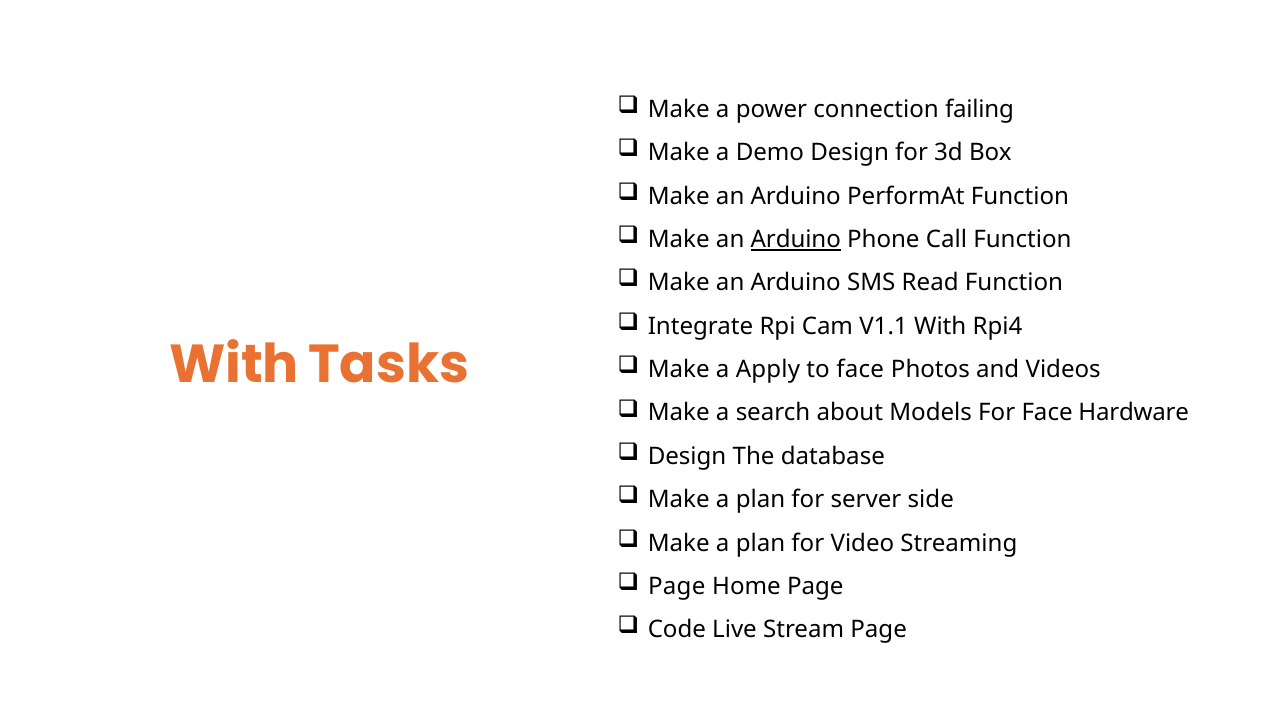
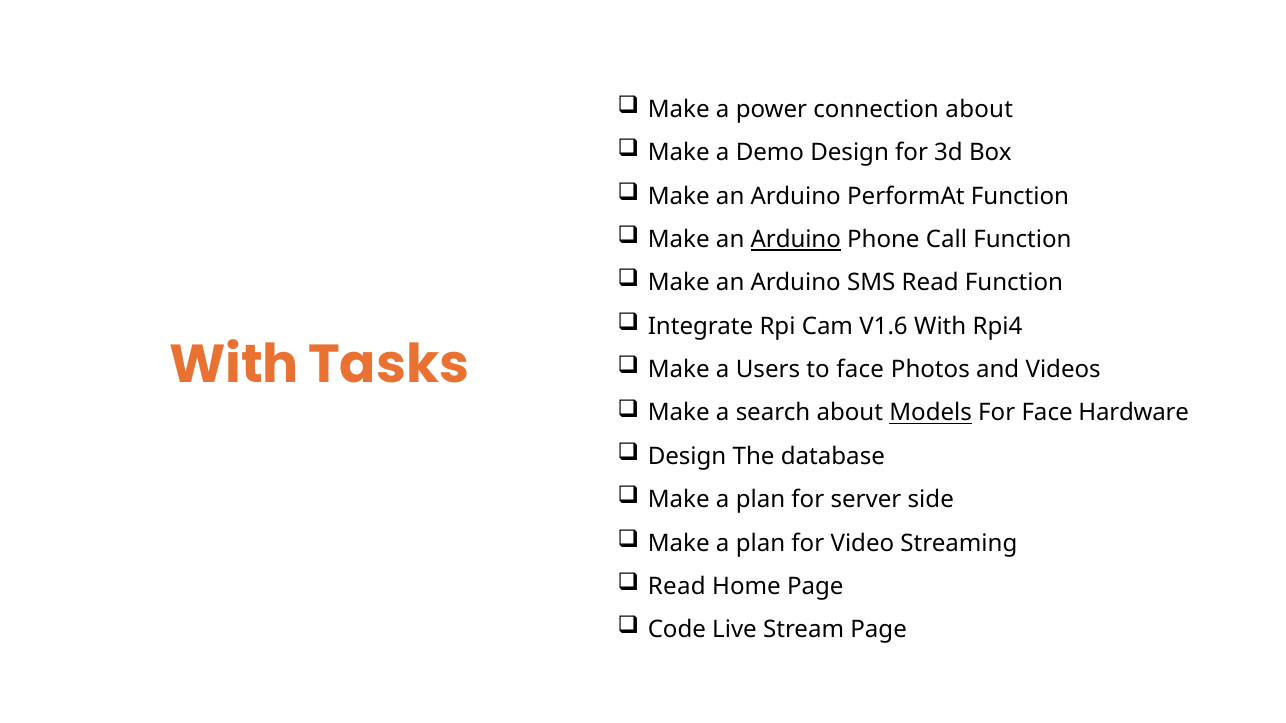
connection failing: failing -> about
V1.1: V1.1 -> V1.6
Apply: Apply -> Users
Models underline: none -> present
Page at (677, 587): Page -> Read
